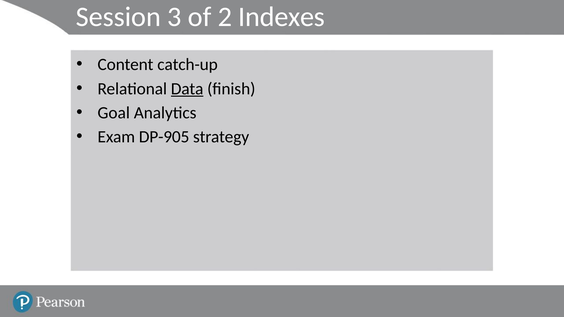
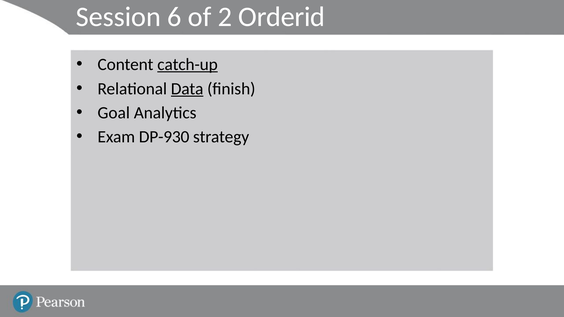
3: 3 -> 6
Indexes: Indexes -> Orderid
catch-up underline: none -> present
DP-905: DP-905 -> DP-930
